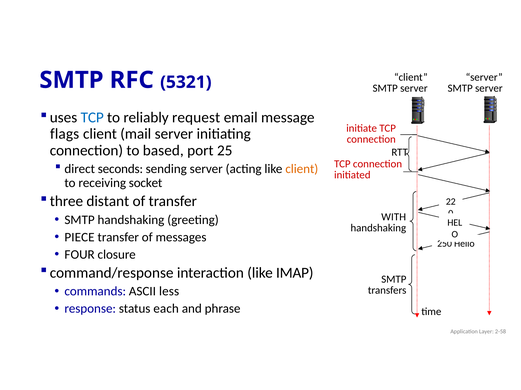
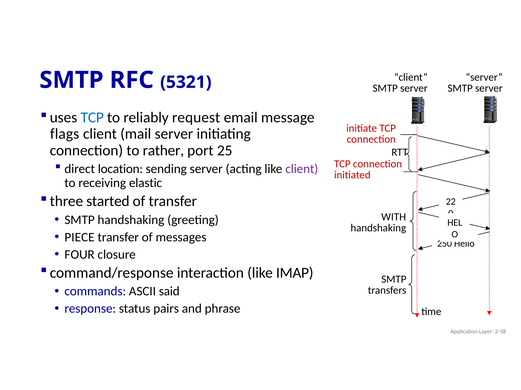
based: based -> rather
seconds: seconds -> location
client at (302, 169) colour: orange -> purple
socket: socket -> elastic
distant: distant -> started
less: less -> said
each: each -> pairs
